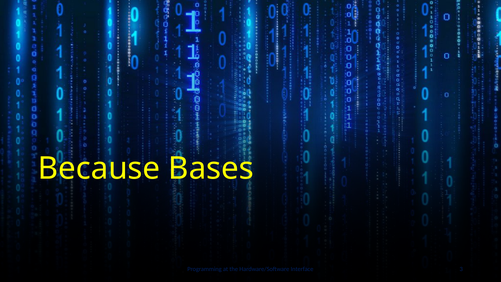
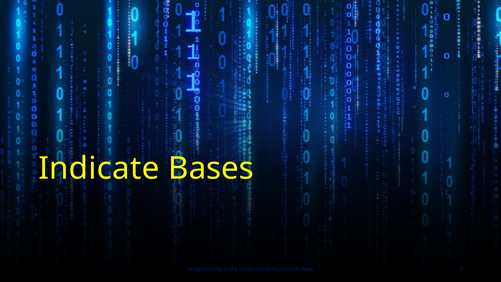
Because: Because -> Indicate
